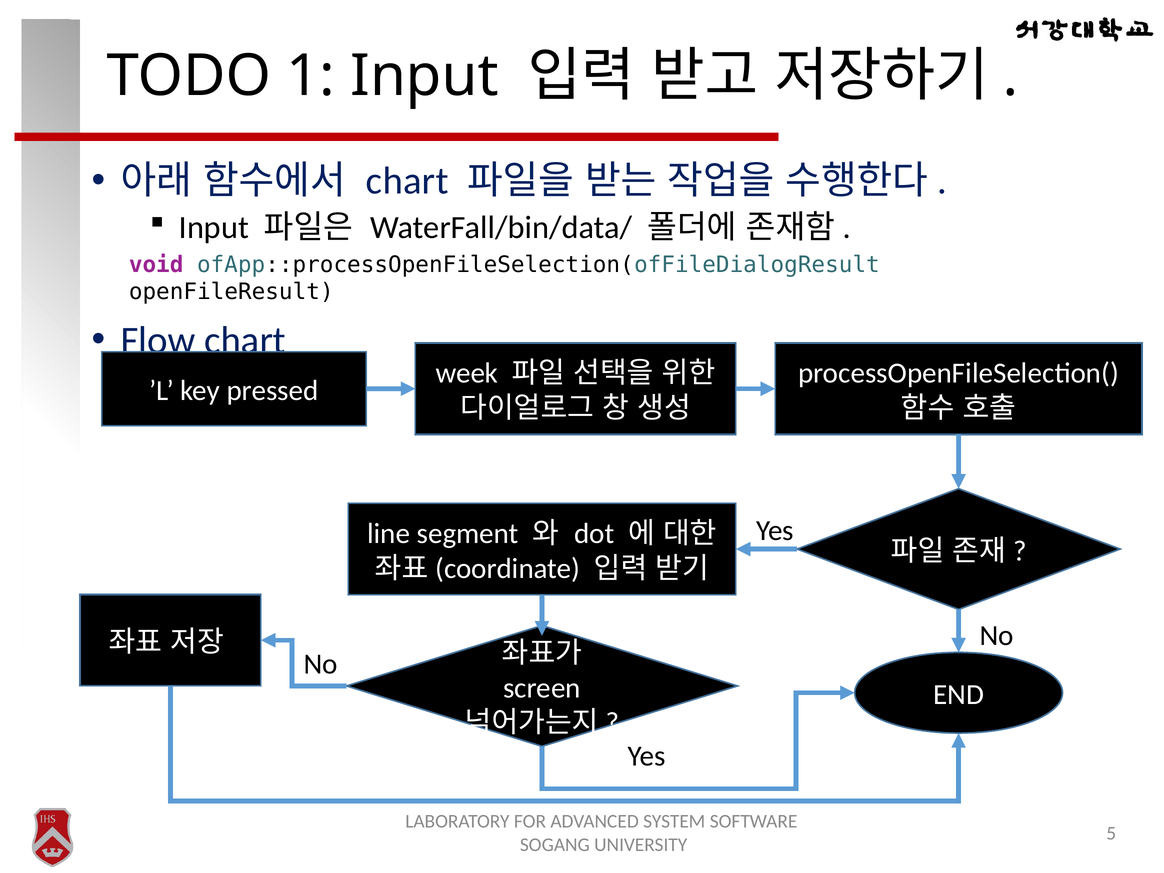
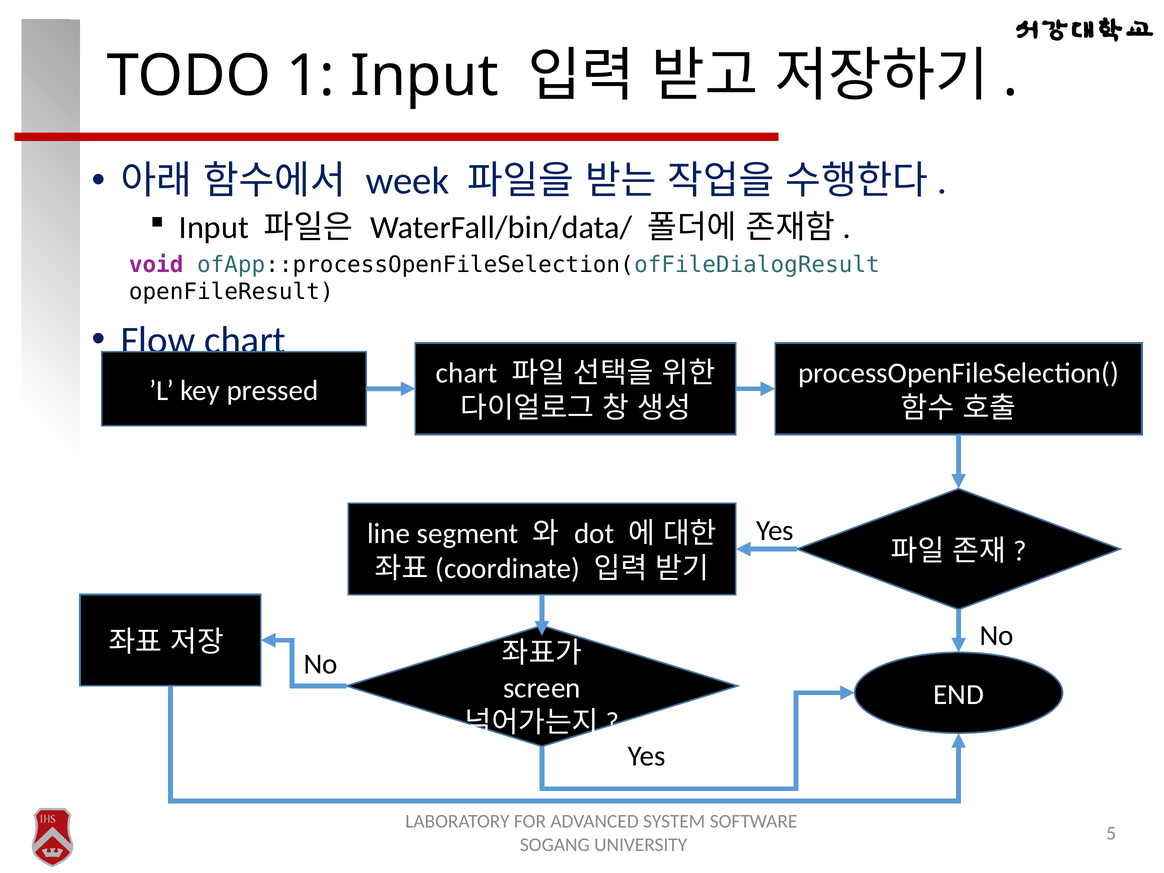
chart at (407, 181): chart -> week
week at (467, 373): week -> chart
